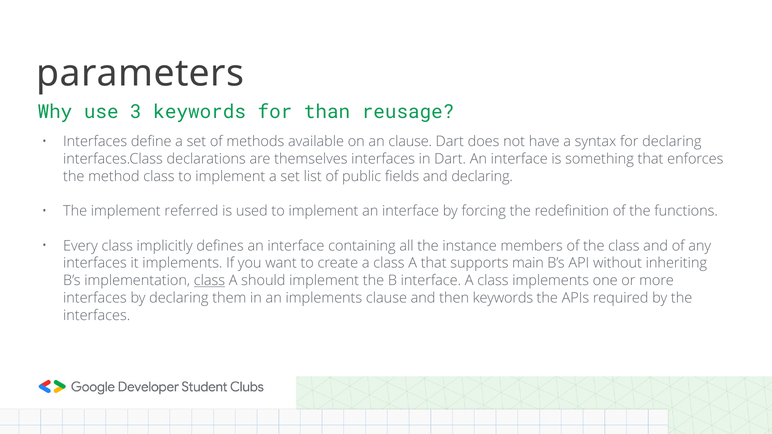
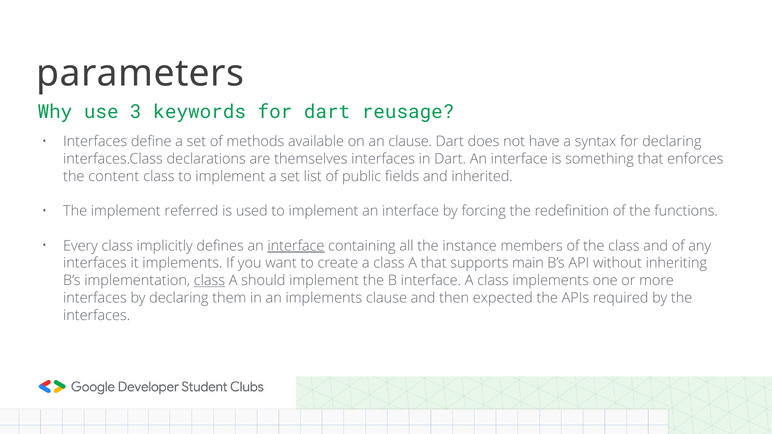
for than: than -> dart
method: method -> content
and declaring: declaring -> inherited
interface at (296, 246) underline: none -> present
then keywords: keywords -> expected
